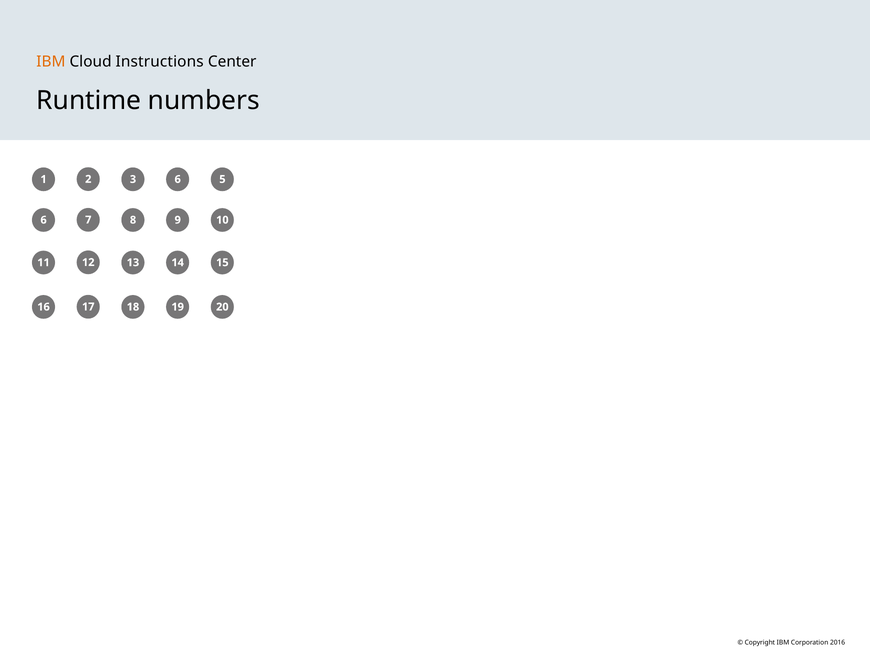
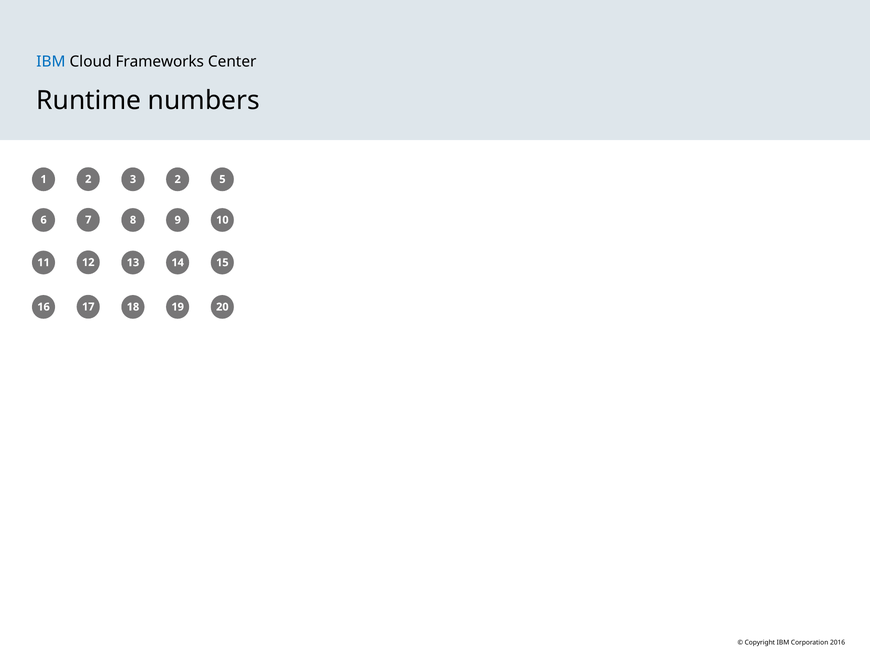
IBM at (51, 62) colour: orange -> blue
Instructions: Instructions -> Frameworks
3 6: 6 -> 2
